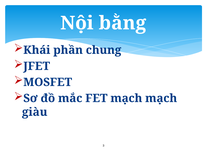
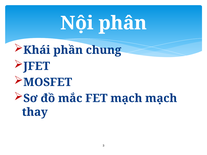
bằng: bằng -> phân
giàu: giàu -> thay
